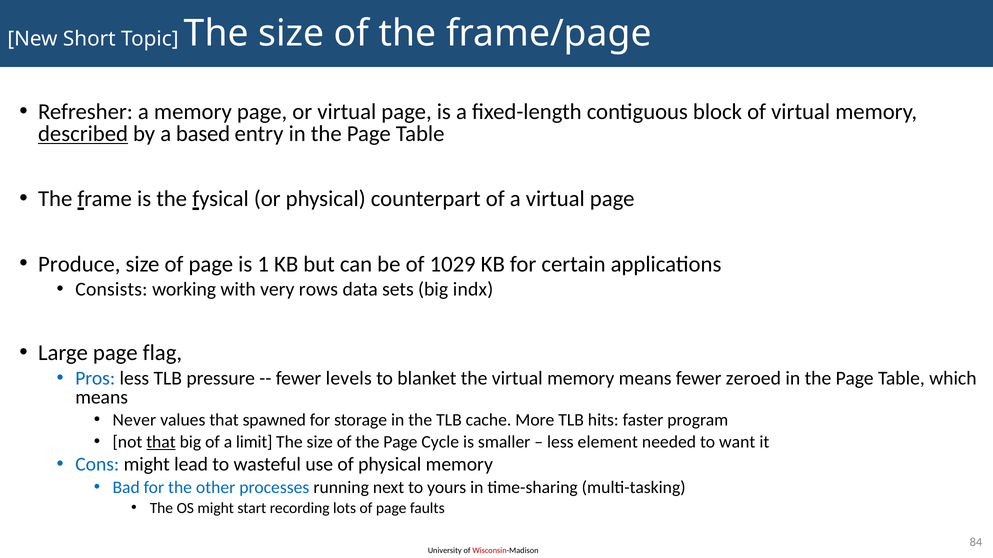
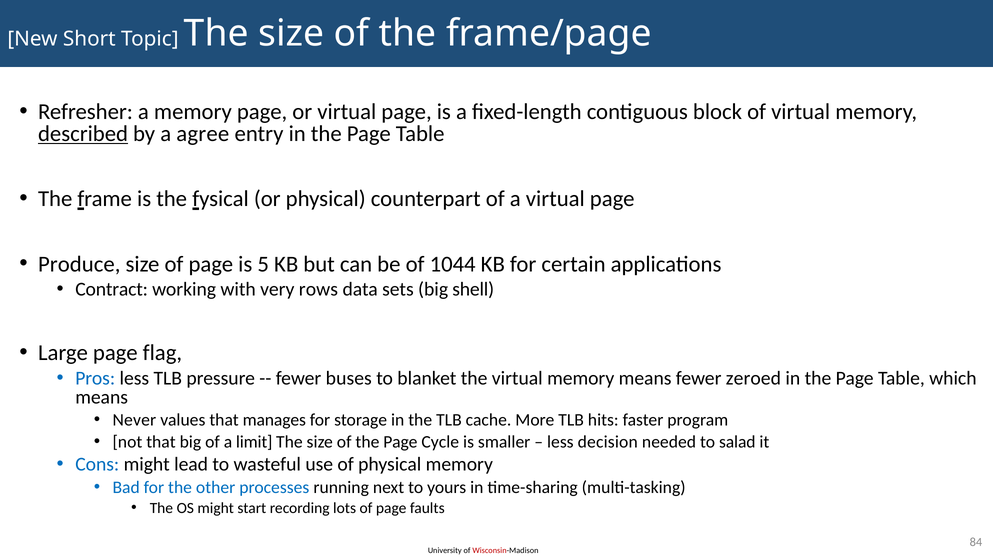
based: based -> agree
1: 1 -> 5
1029: 1029 -> 1044
Consists: Consists -> Contract
indx: indx -> shell
levels: levels -> buses
spawned: spawned -> manages
that at (161, 442) underline: present -> none
element: element -> decision
want: want -> salad
